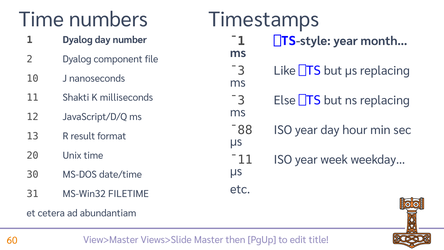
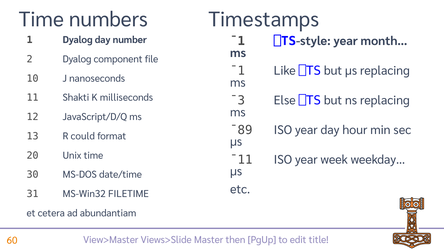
¯3 at (238, 71): ¯3 -> ¯1
¯88: ¯88 -> ¯89
result: result -> could
